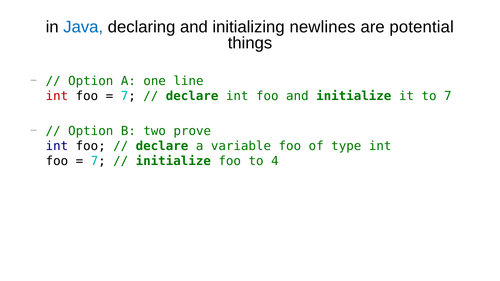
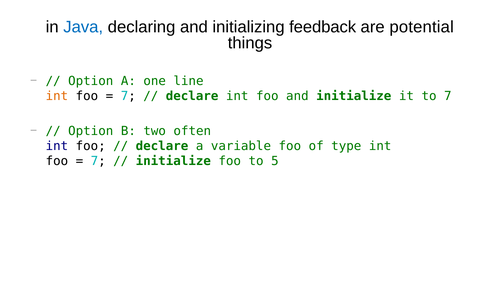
newlines: newlines -> feedback
int at (57, 96) colour: red -> orange
prove: prove -> often
4: 4 -> 5
